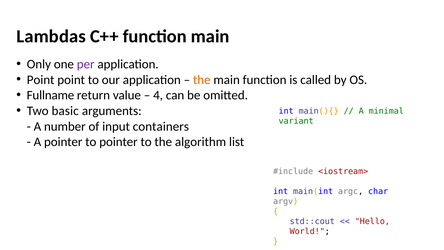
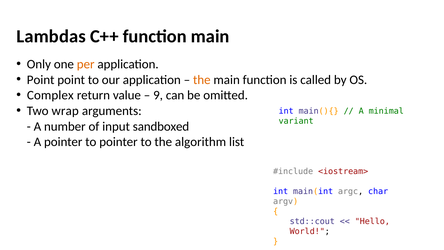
per colour: purple -> orange
Fullname: Fullname -> Complex
4: 4 -> 9
basic: basic -> wrap
containers: containers -> sandboxed
